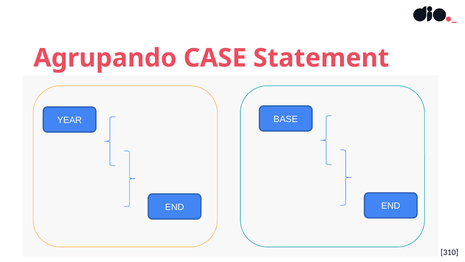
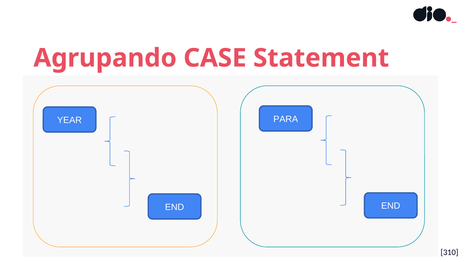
BASE: BASE -> PARA
